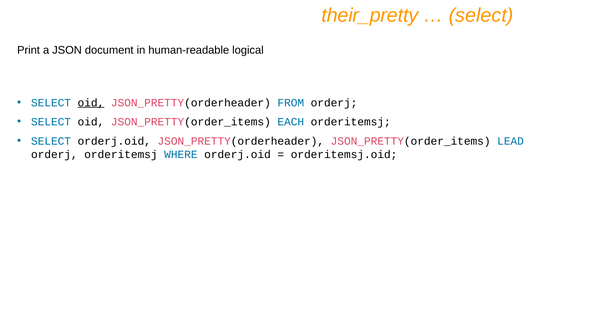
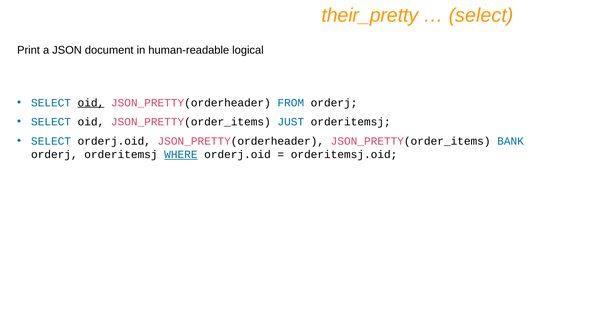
EACH: EACH -> JUST
LEAD: LEAD -> BANK
WHERE underline: none -> present
